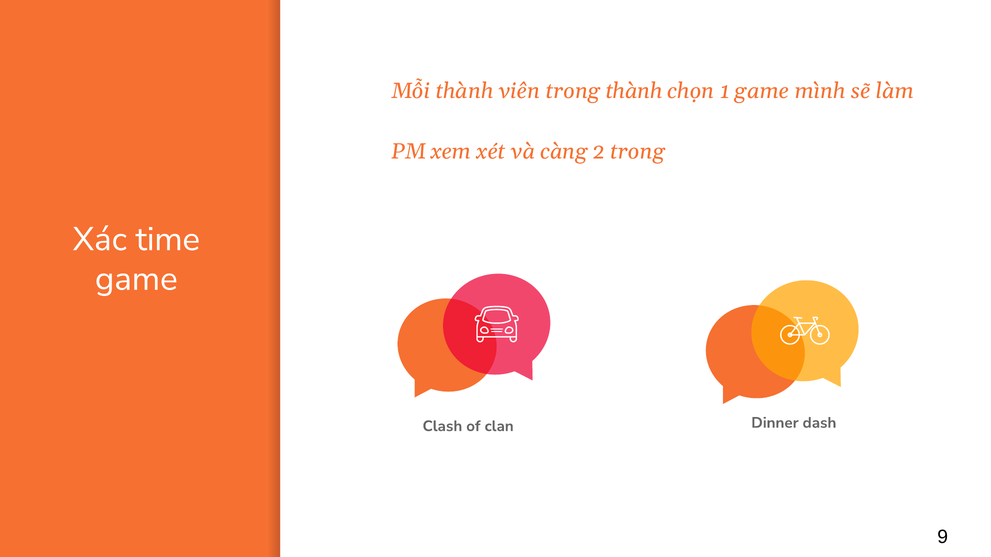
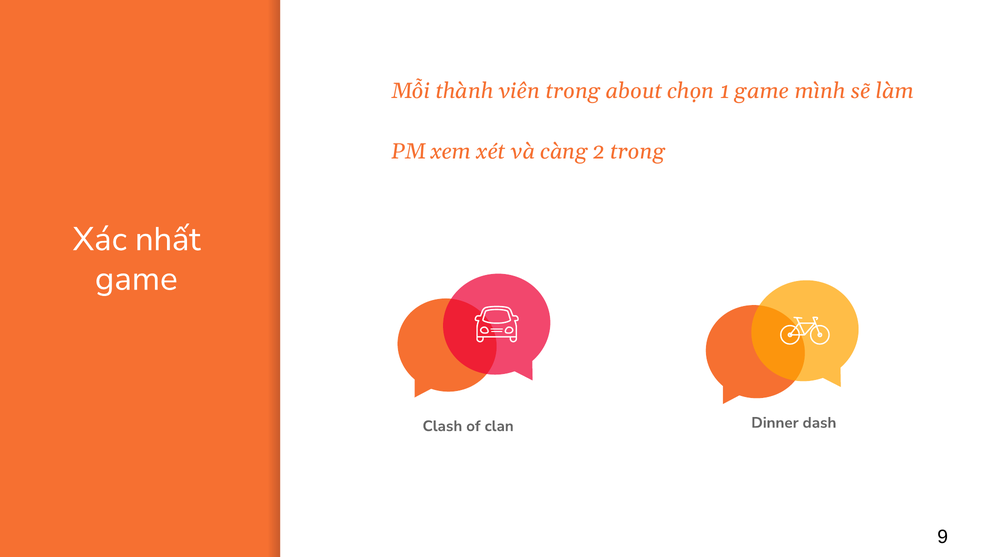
trong thành: thành -> about
time: time -> nhất
